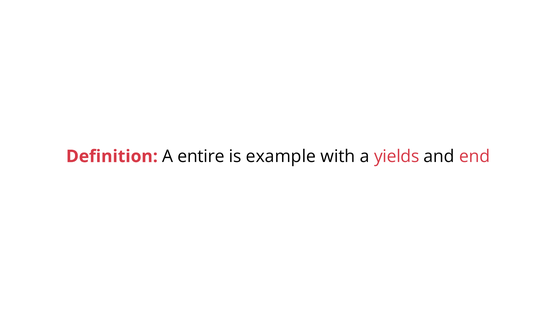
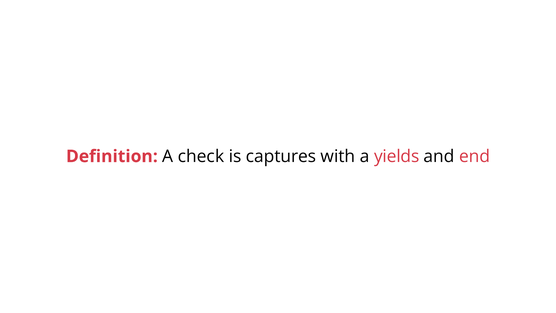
entire: entire -> check
example: example -> captures
